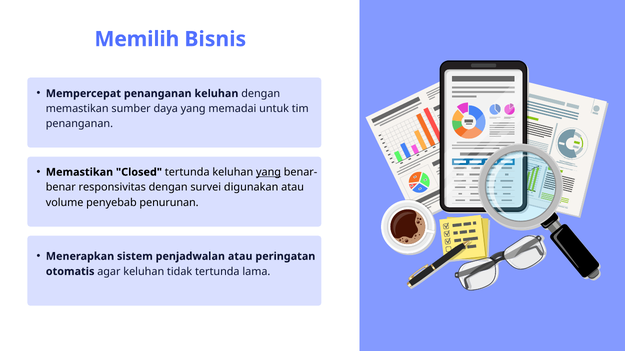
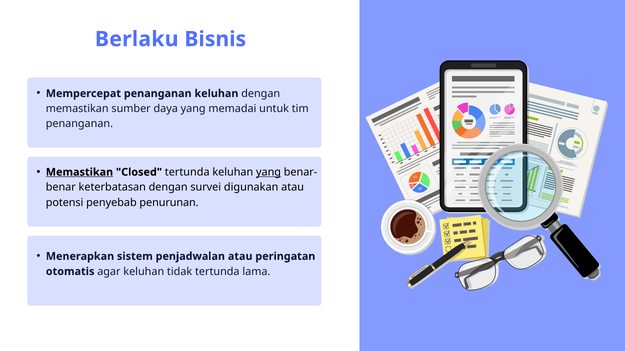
Memilih: Memilih -> Berlaku
Memastikan at (79, 172) underline: none -> present
responsivitas: responsivitas -> keterbatasan
volume: volume -> potensi
